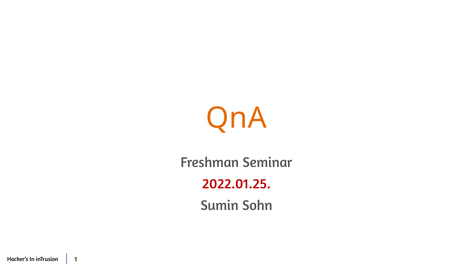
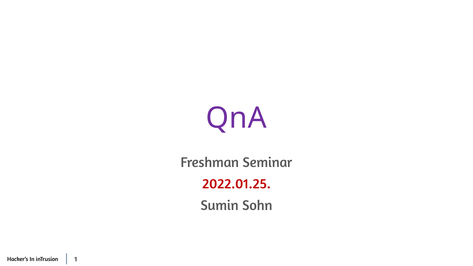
QnA colour: orange -> purple
